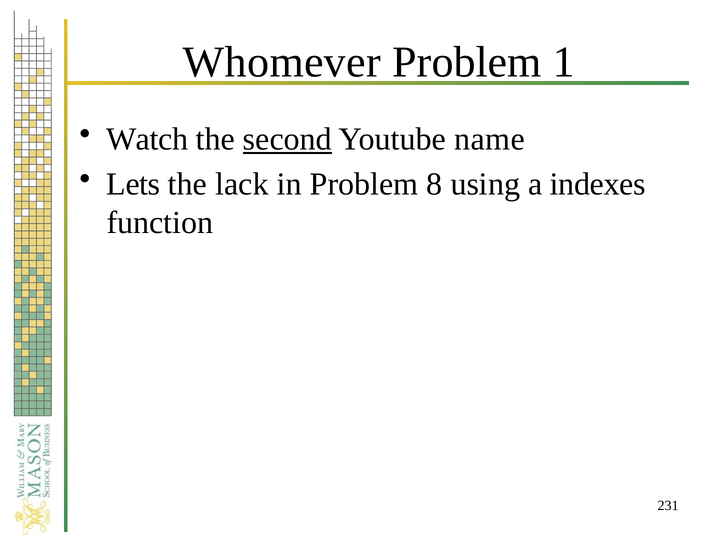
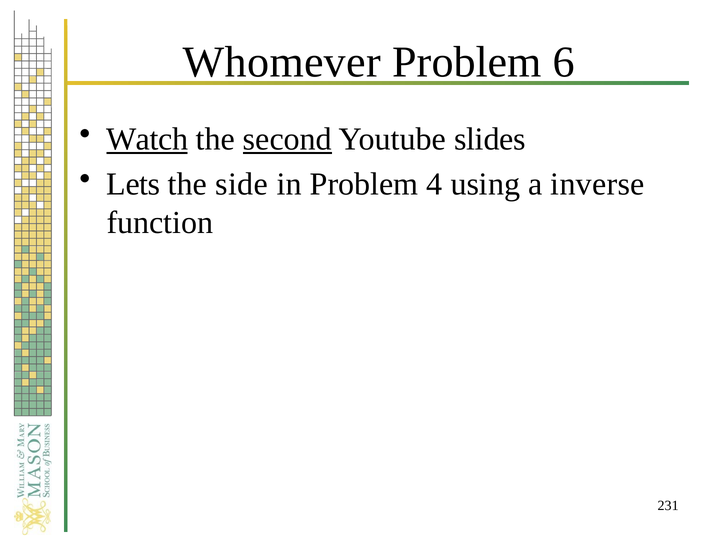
1: 1 -> 6
Watch underline: none -> present
name: name -> slides
lack: lack -> side
8: 8 -> 4
indexes: indexes -> inverse
